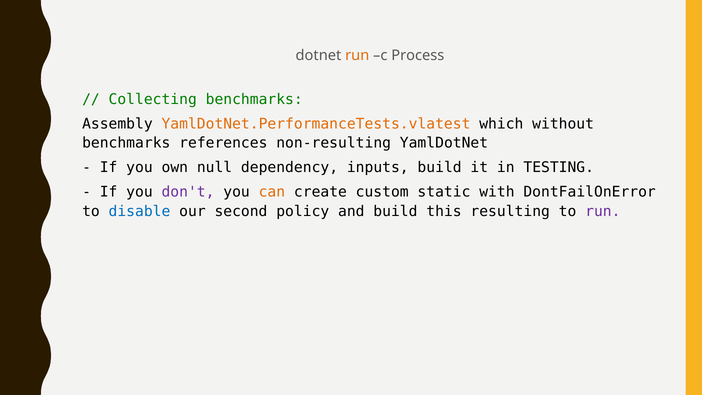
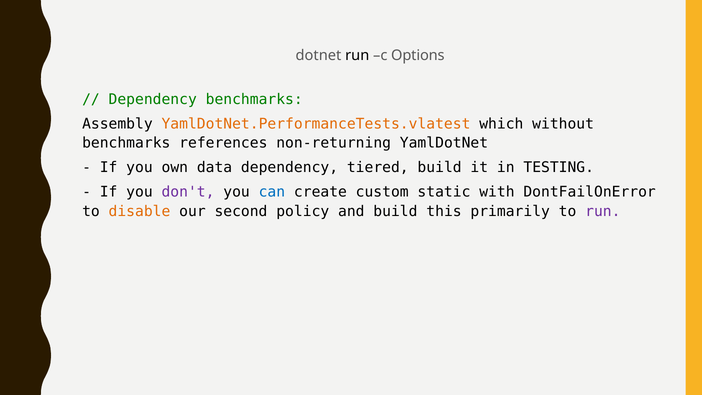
run at (357, 55) colour: orange -> black
Process: Process -> Options
Collecting at (153, 99): Collecting -> Dependency
non-resulting: non-resulting -> non-returning
null: null -> data
inputs: inputs -> tiered
can colour: orange -> blue
disable colour: blue -> orange
resulting: resulting -> primarily
